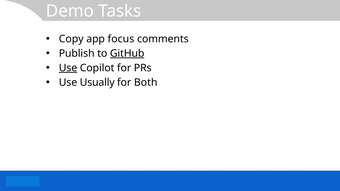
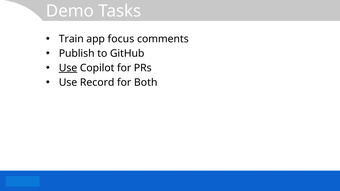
Copy: Copy -> Train
GitHub underline: present -> none
Usually: Usually -> Record
